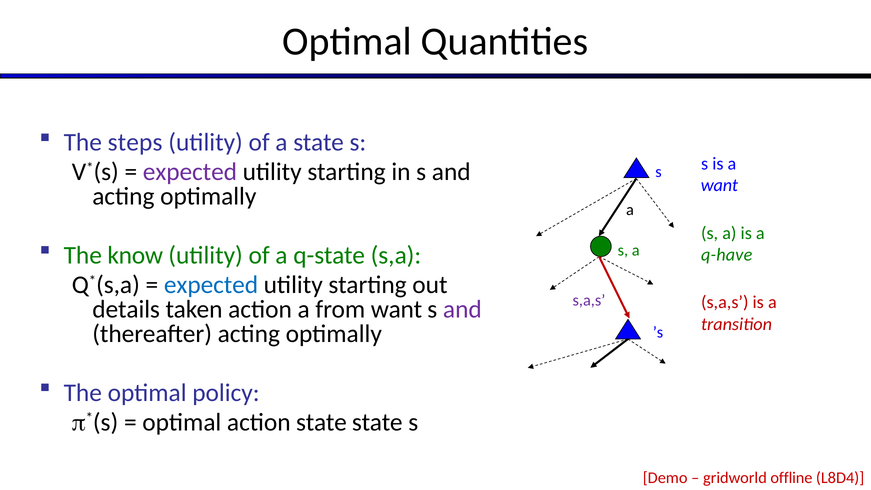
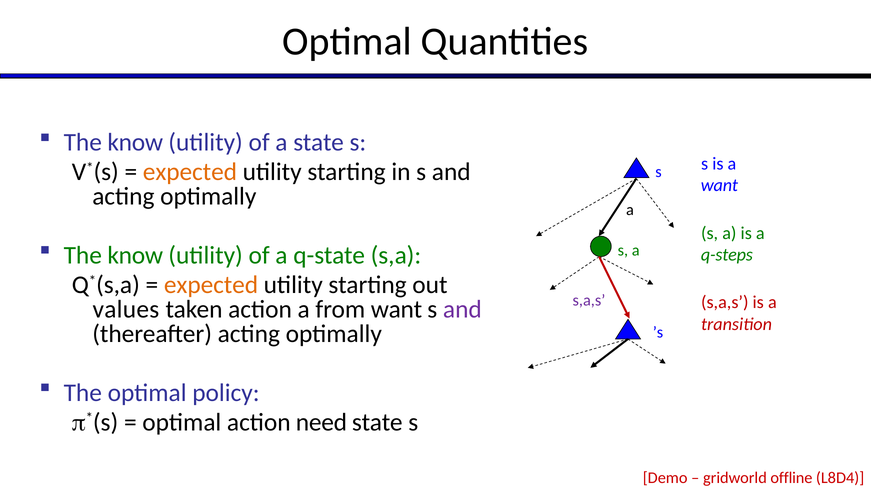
steps at (135, 143): steps -> know
expected at (190, 172) colour: purple -> orange
q-have: q-have -> q-steps
expected at (211, 285) colour: blue -> orange
details: details -> values
action state: state -> need
